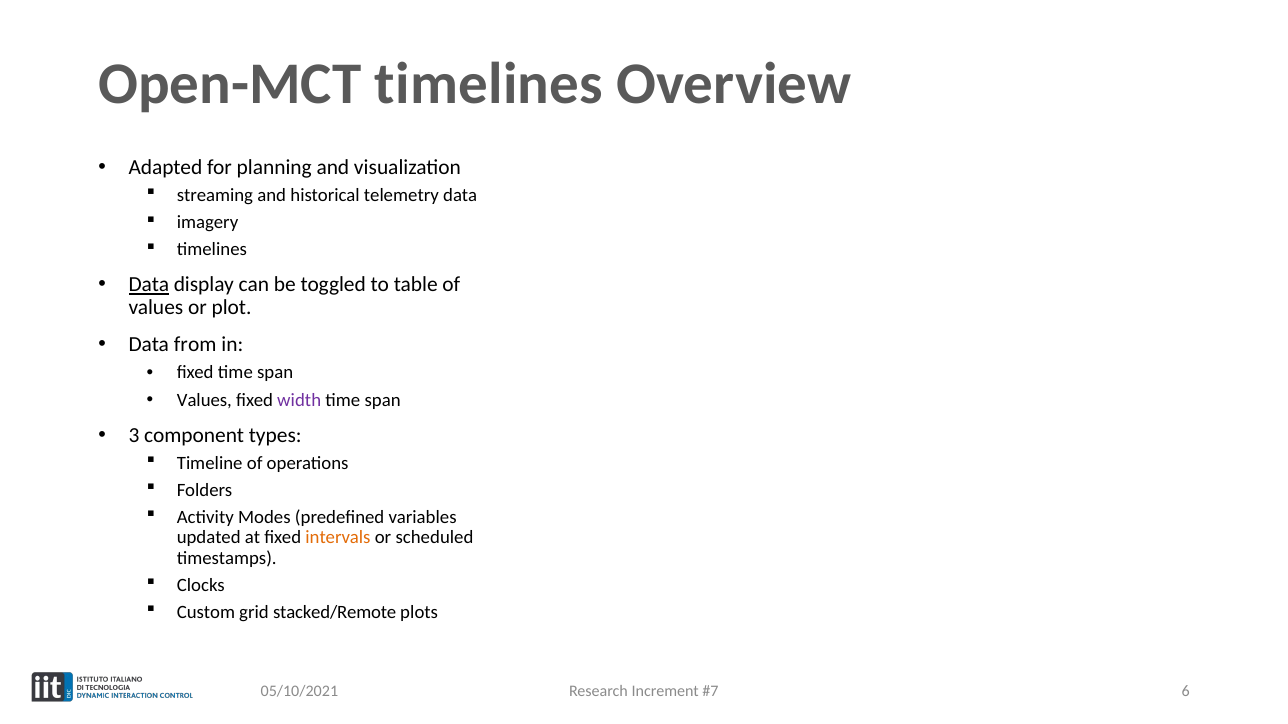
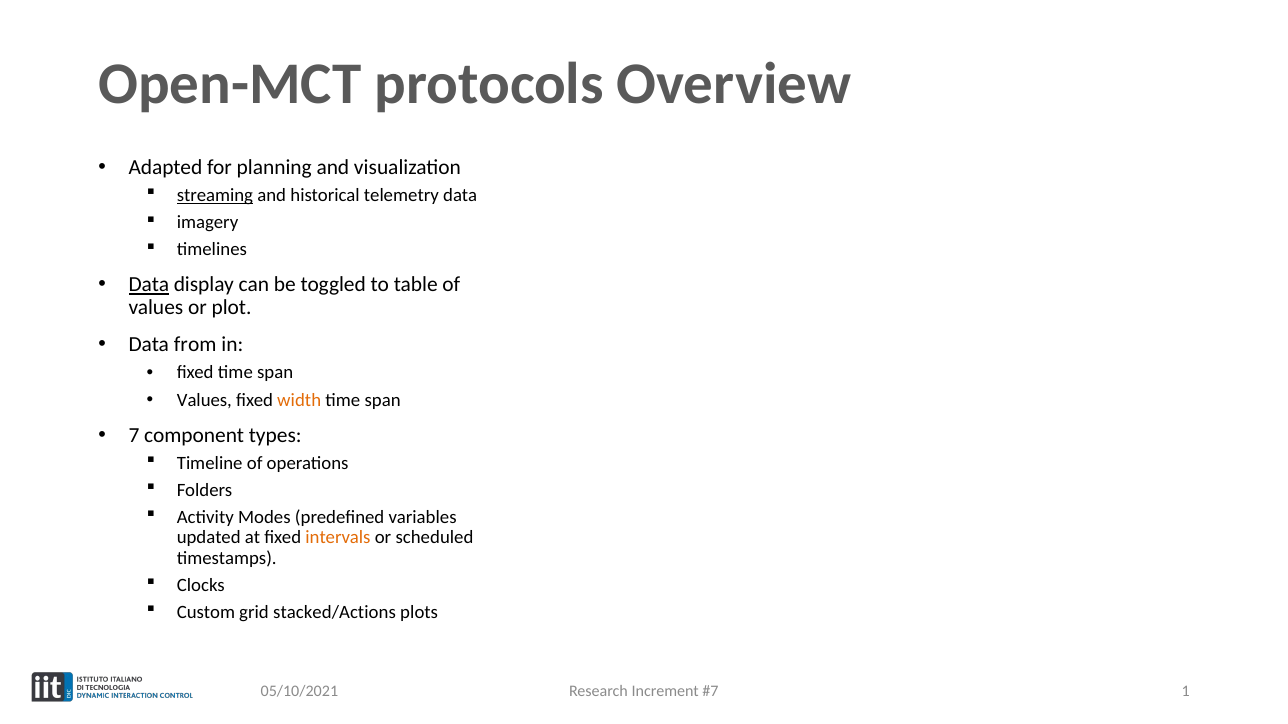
Open-MCT timelines: timelines -> protocols
streaming underline: none -> present
width colour: purple -> orange
3: 3 -> 7
stacked/Remote: stacked/Remote -> stacked/Actions
6: 6 -> 1
